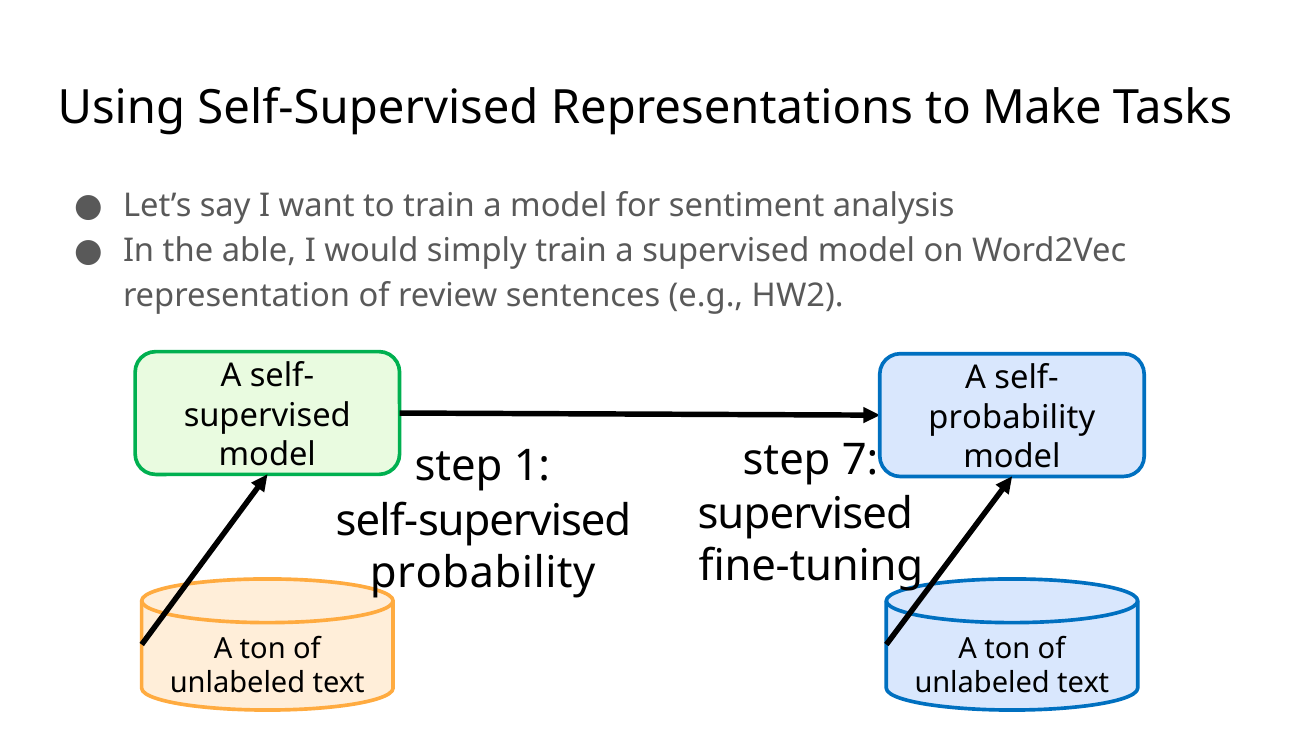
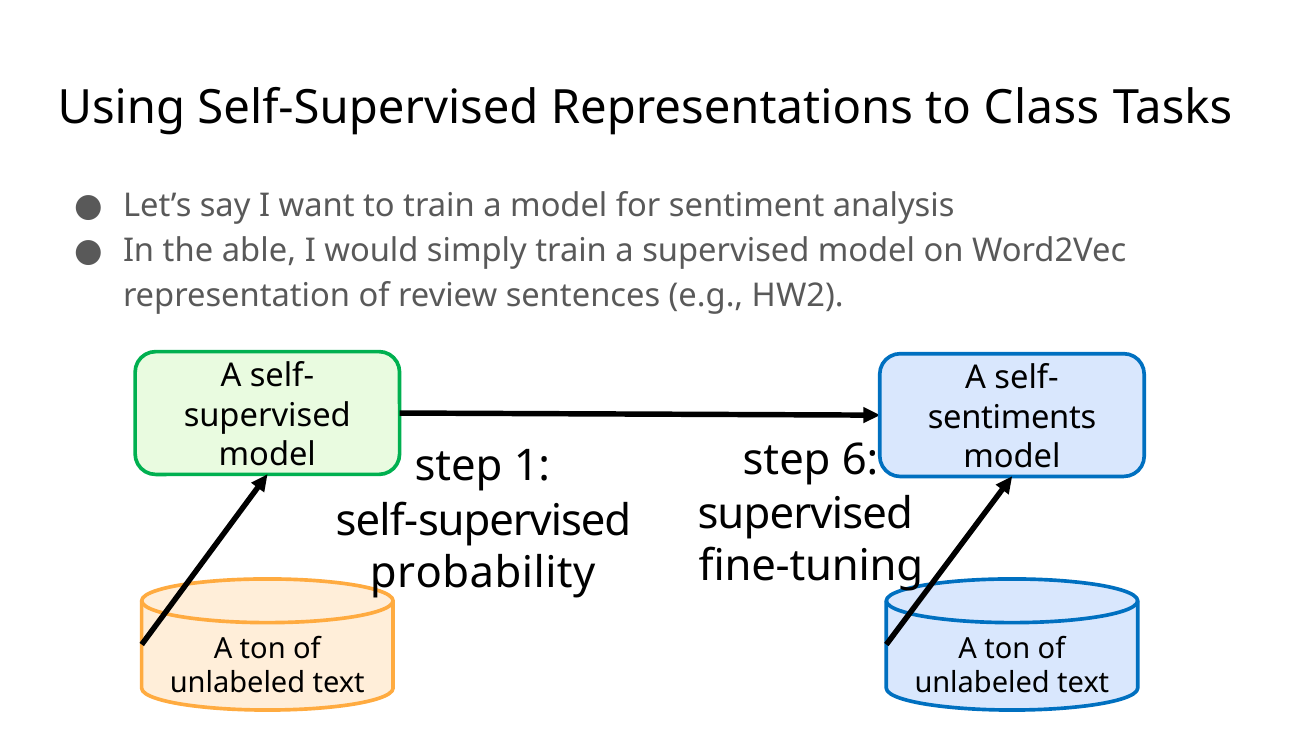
Make: Make -> Class
probability at (1012, 417): probability -> sentiments
7: 7 -> 6
